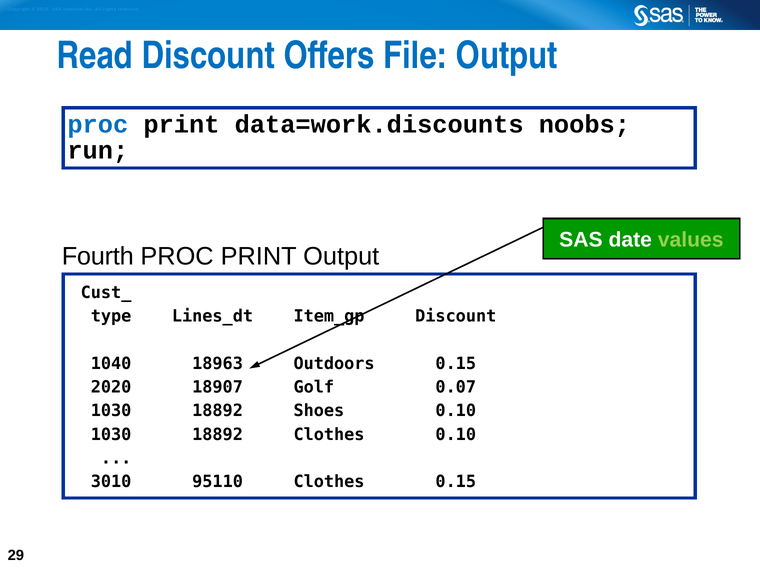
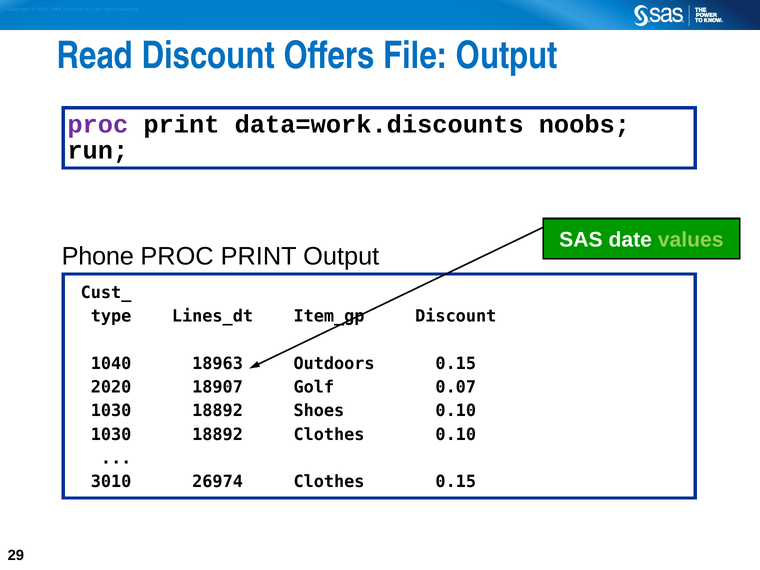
proc at (98, 124) colour: blue -> purple
Fourth: Fourth -> Phone
95110: 95110 -> 26974
